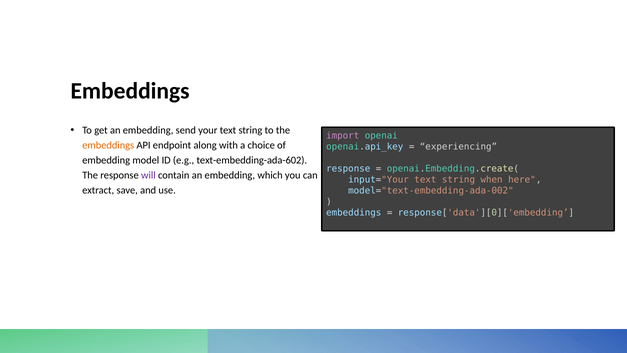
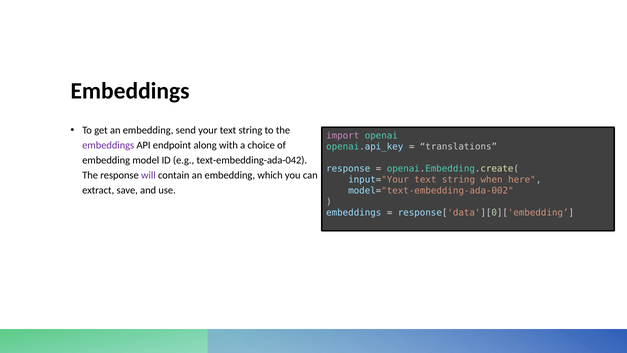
embeddings at (108, 145) colour: orange -> purple
experiencing: experiencing -> translations
text-embedding-ada-602: text-embedding-ada-602 -> text-embedding-ada-042
